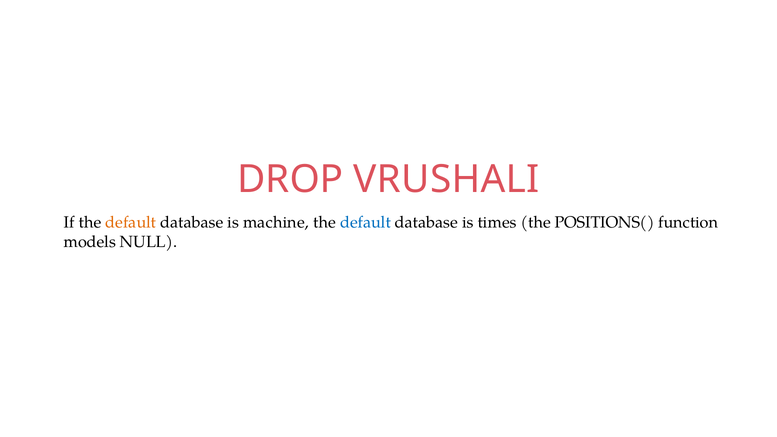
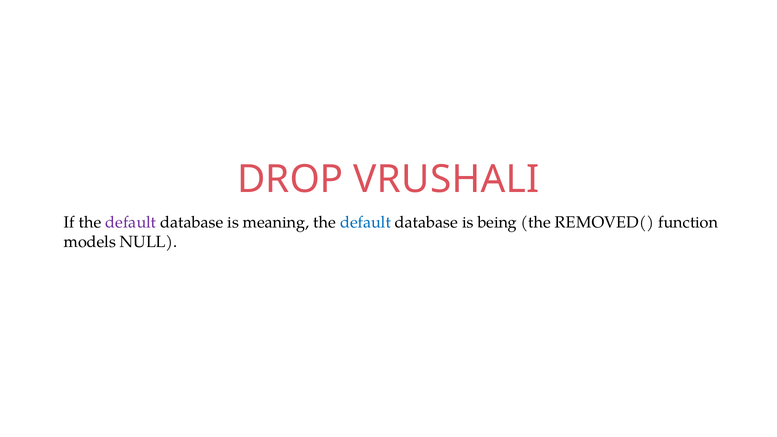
default at (131, 223) colour: orange -> purple
machine: machine -> meaning
times: times -> being
POSITIONS(: POSITIONS( -> REMOVED(
